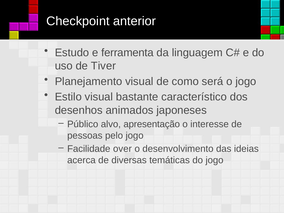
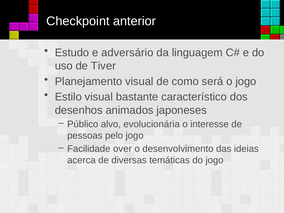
ferramenta: ferramenta -> adversário
apresentação: apresentação -> evolucionária
